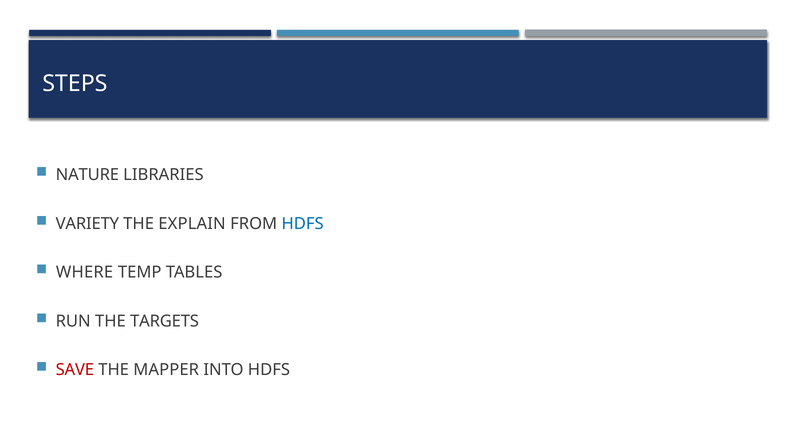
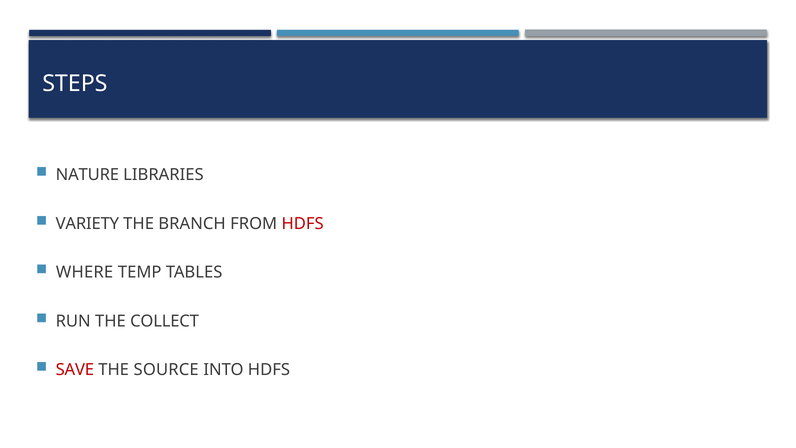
EXPLAIN: EXPLAIN -> BRANCH
HDFS at (303, 223) colour: blue -> red
TARGETS: TARGETS -> COLLECT
MAPPER: MAPPER -> SOURCE
